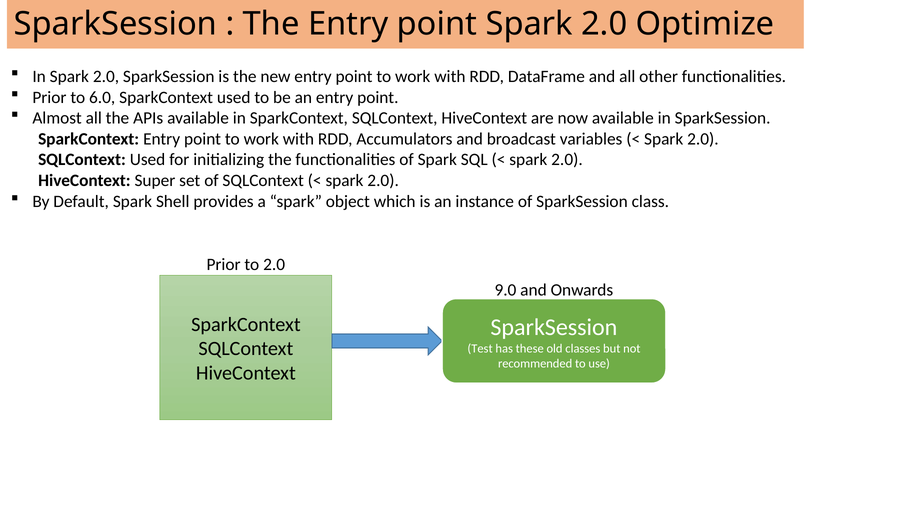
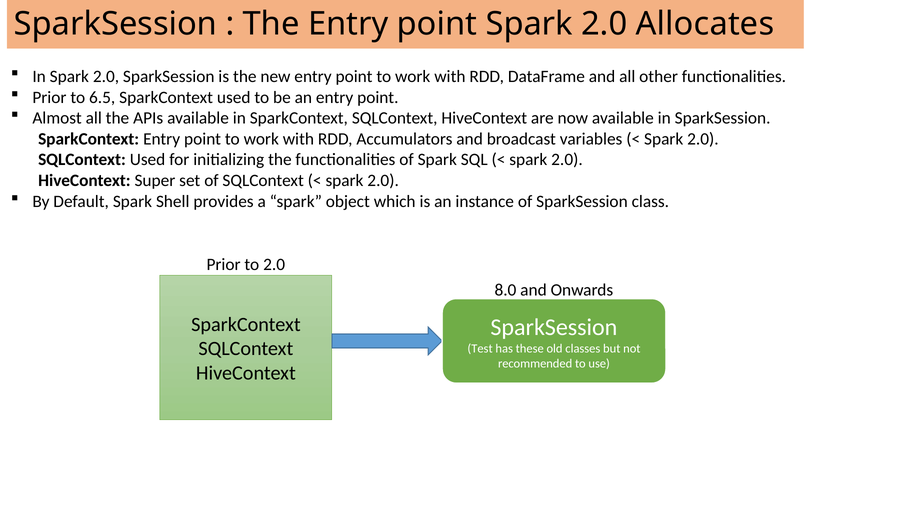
Optimize: Optimize -> Allocates
6.0: 6.0 -> 6.5
9.0: 9.0 -> 8.0
